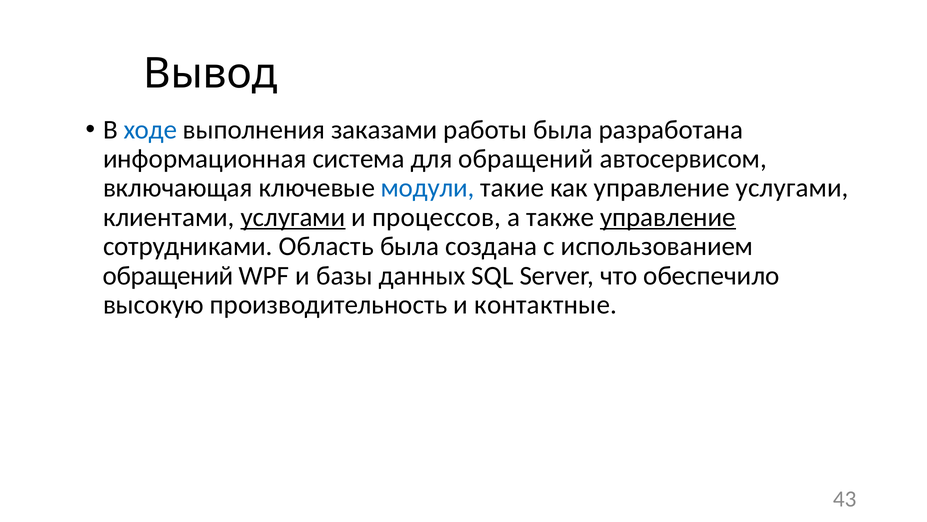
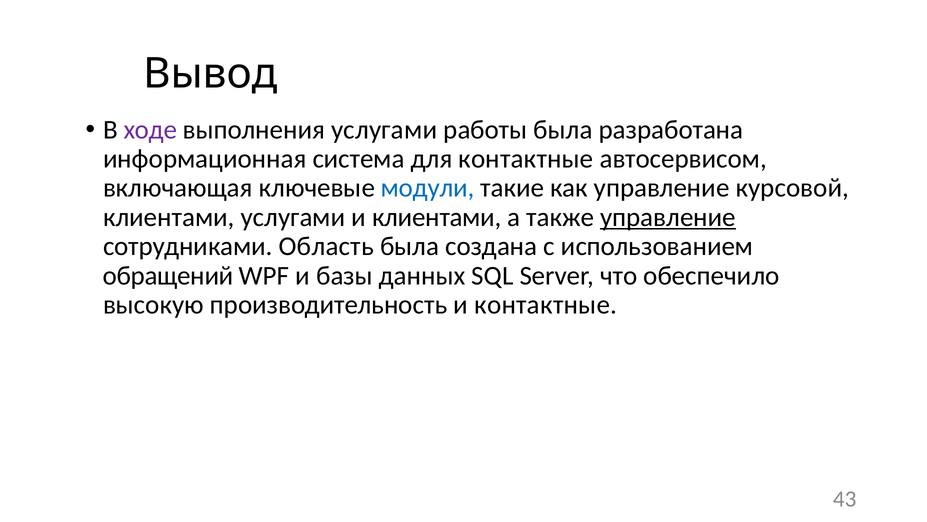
ходе colour: blue -> purple
выполнения заказами: заказами -> услугами
для обращений: обращений -> контактные
управление услугами: услугами -> курсовой
услугами at (293, 217) underline: present -> none
и процессов: процессов -> клиентами
